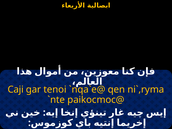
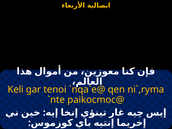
Caji: Caji -> Keli
